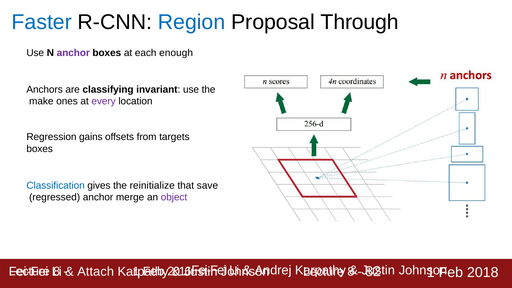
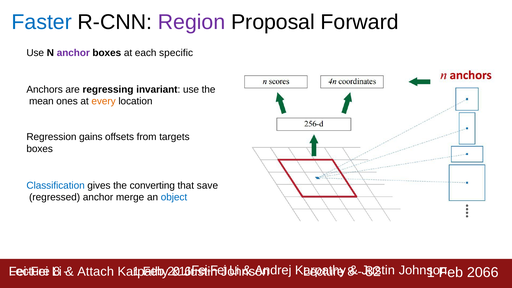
Region colour: blue -> purple
Through: Through -> Forward
enough: enough -> specific
classifying: classifying -> regressing
make: make -> mean
every colour: purple -> orange
reinitialize: reinitialize -> converting
object colour: purple -> blue
2018: 2018 -> 2066
